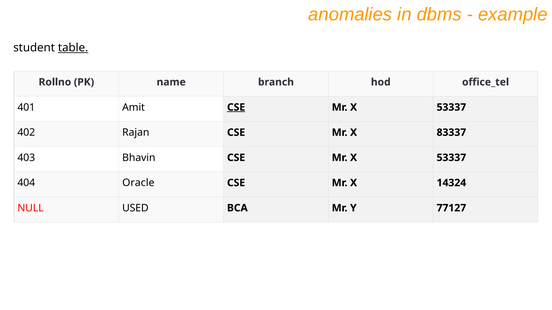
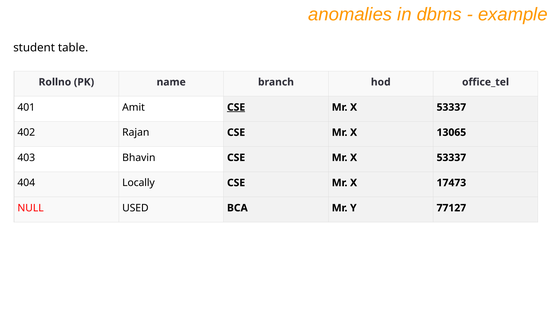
table underline: present -> none
83337: 83337 -> 13065
Oracle: Oracle -> Locally
14324: 14324 -> 17473
